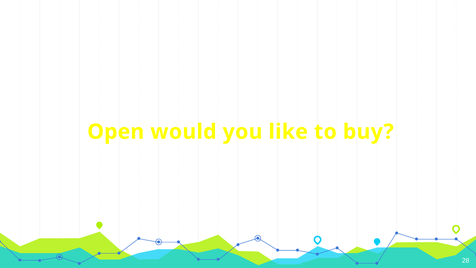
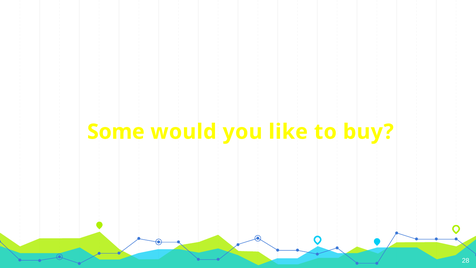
Open: Open -> Some
